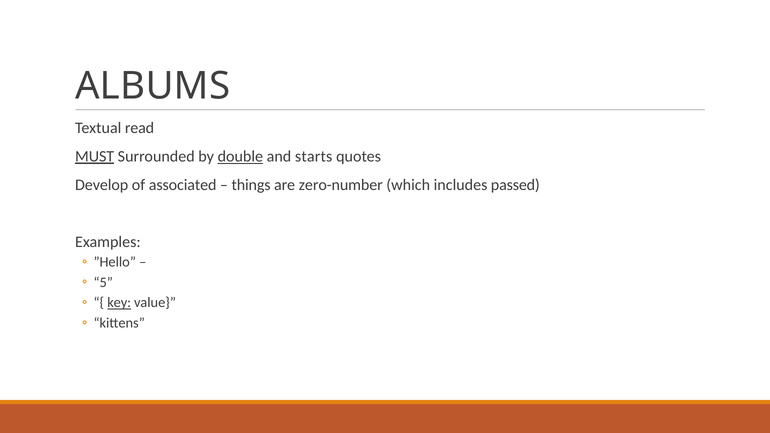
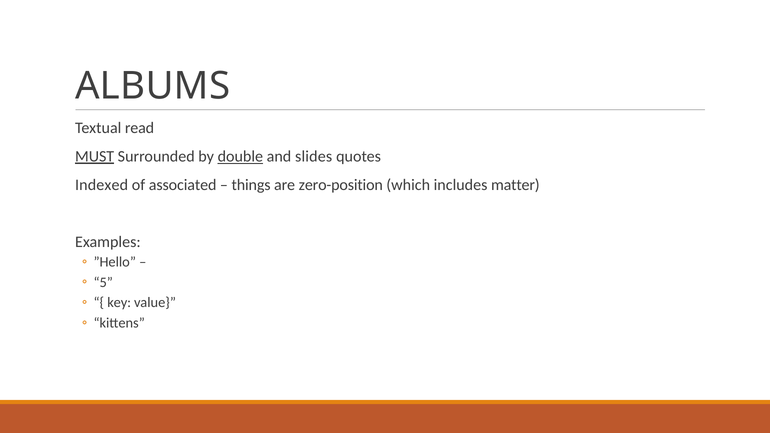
starts: starts -> slides
Develop: Develop -> Indexed
zero-number: zero-number -> zero-position
passed: passed -> matter
key underline: present -> none
